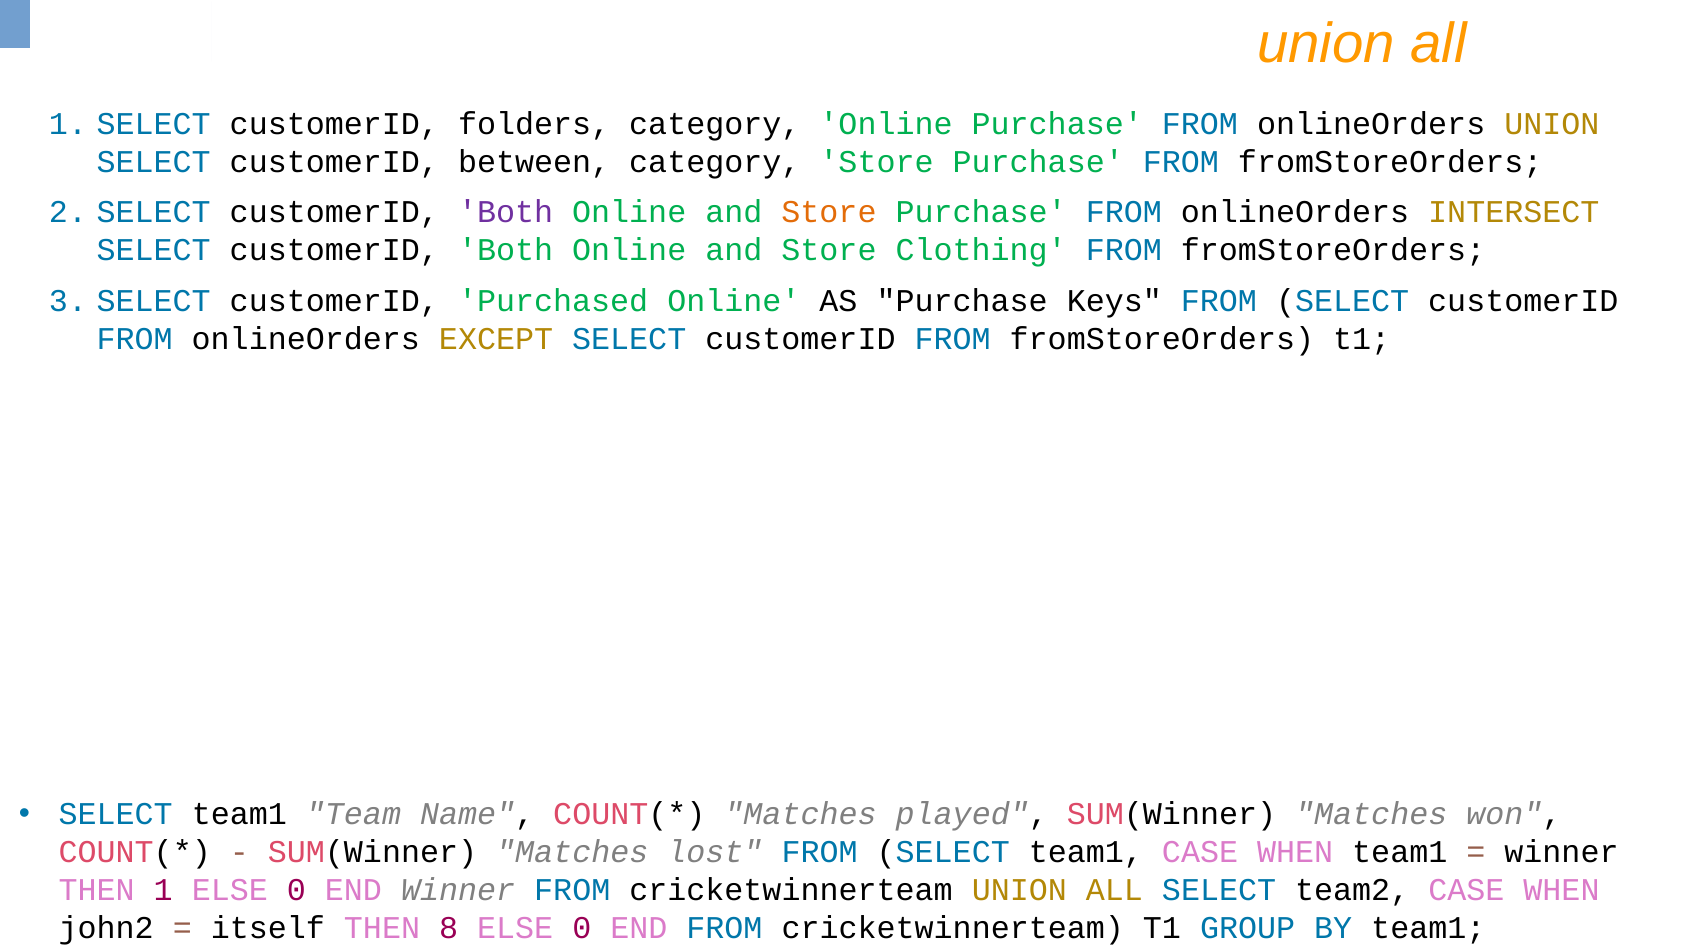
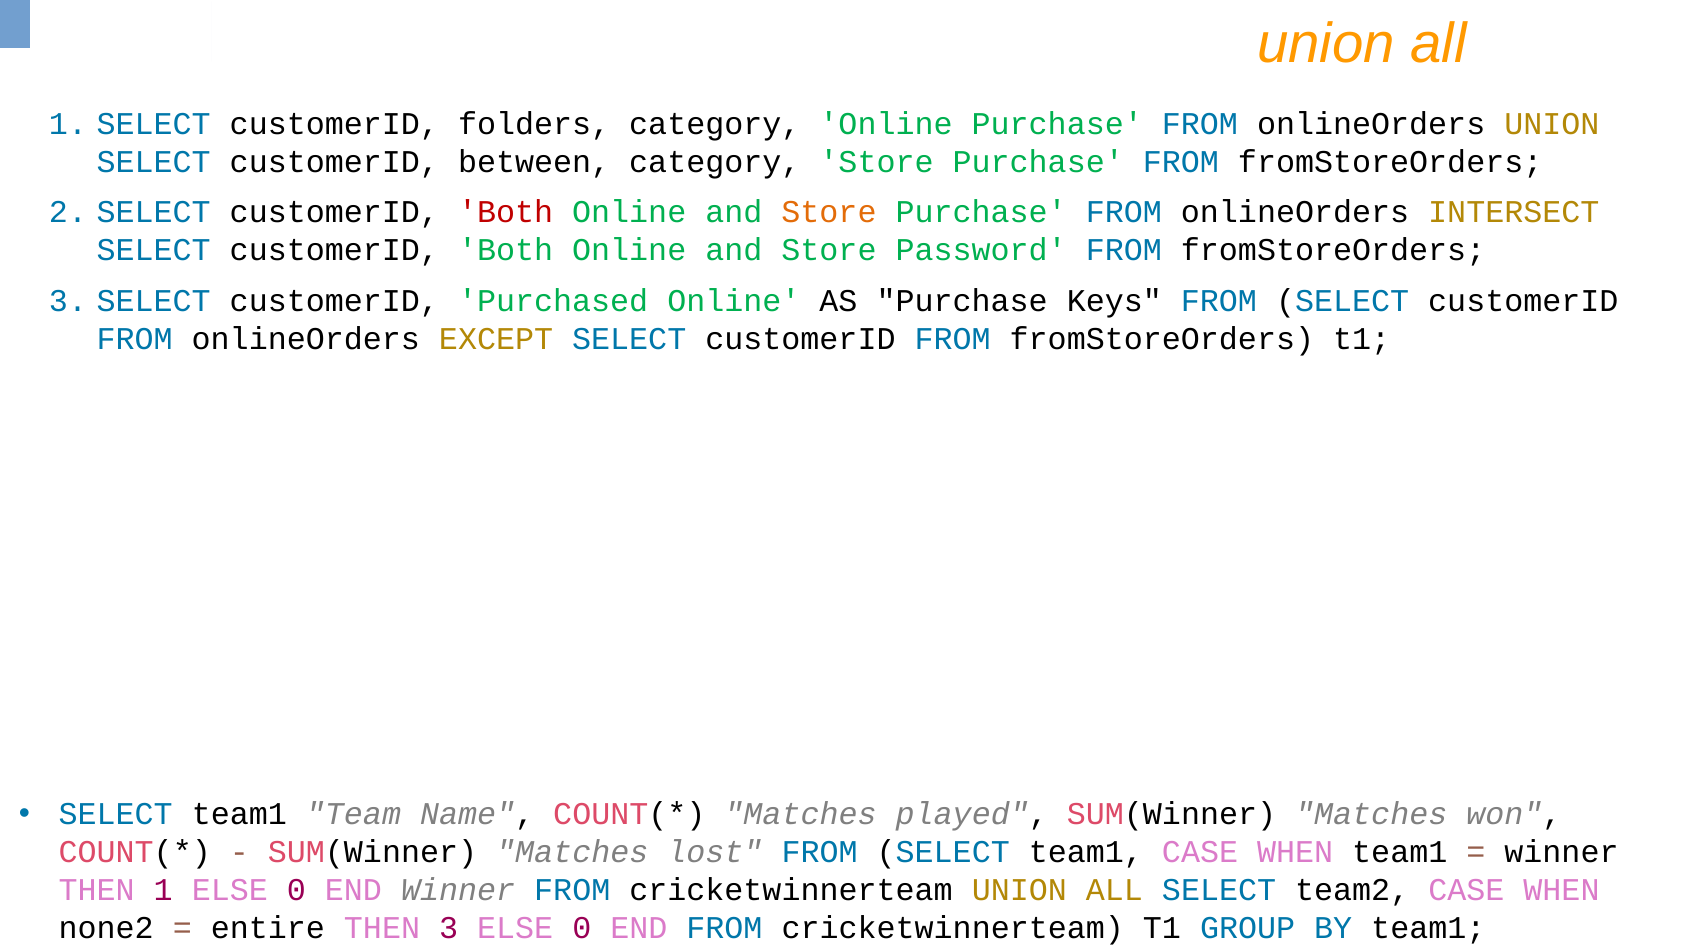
Both at (506, 213) colour: purple -> red
Clothing: Clothing -> Password
john2: john2 -> none2
itself: itself -> entire
THEN 8: 8 -> 3
